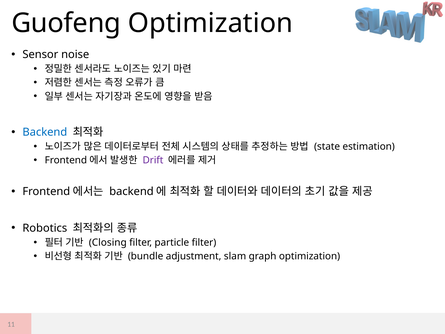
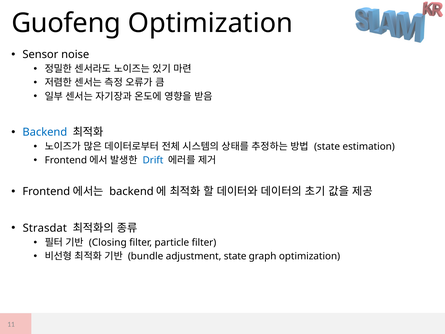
Drift colour: purple -> blue
Robotics: Robotics -> Strasdat
adjustment slam: slam -> state
